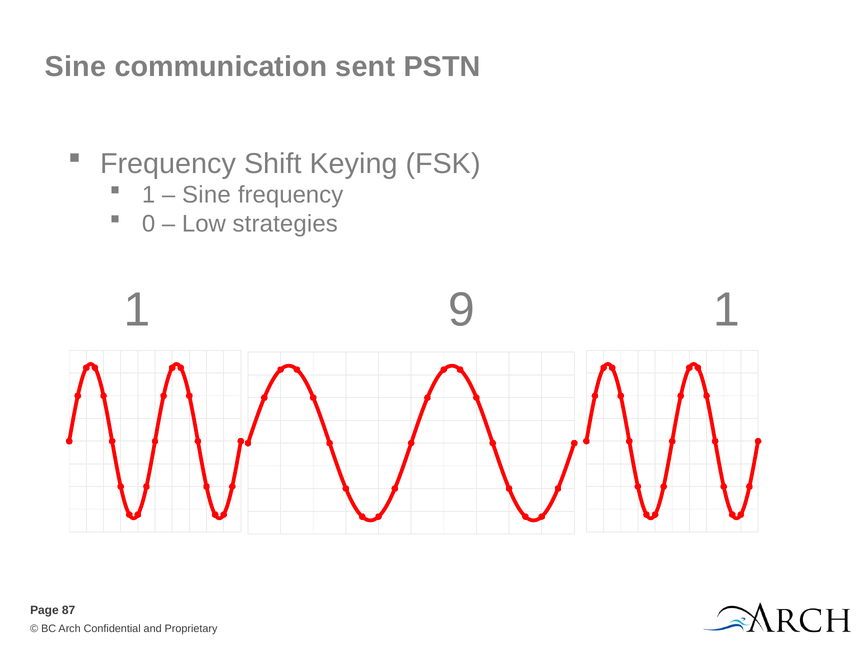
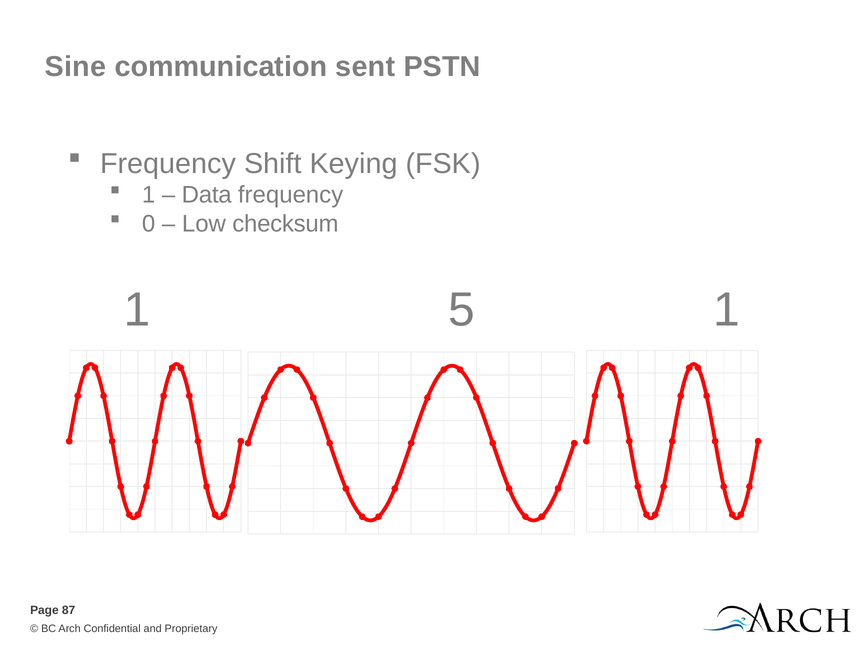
Sine at (206, 195): Sine -> Data
strategies: strategies -> checksum
9: 9 -> 5
